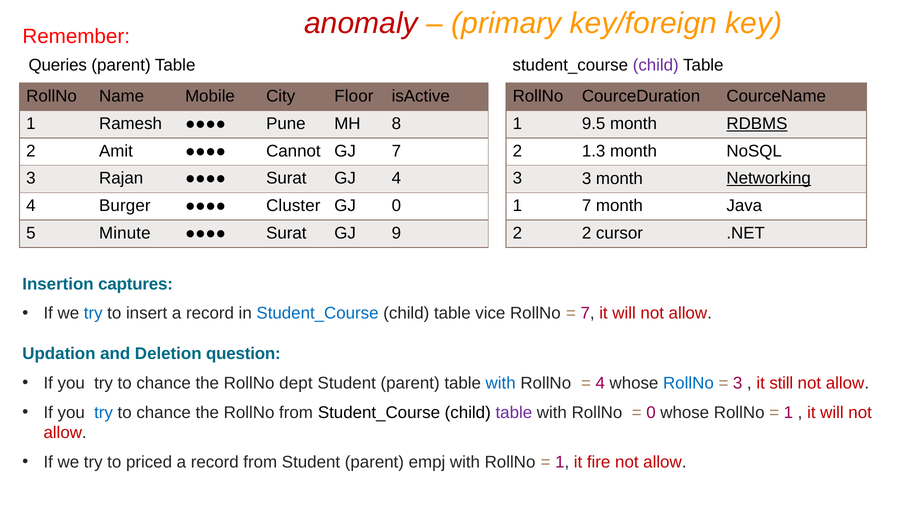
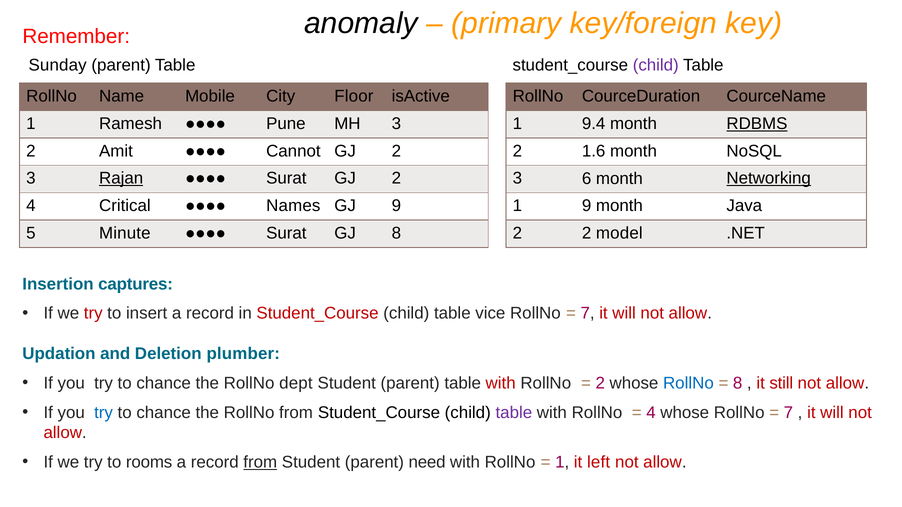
anomaly colour: red -> black
Queries: Queries -> Sunday
MH 8: 8 -> 3
9.5: 9.5 -> 9.4
7 at (396, 151): 7 -> 2
1.3: 1.3 -> 1.6
Rajan underline: none -> present
Surat GJ 4: 4 -> 2
3 3: 3 -> 6
Burger: Burger -> Critical
Cluster: Cluster -> Names
GJ 0: 0 -> 9
1 7: 7 -> 9
GJ 9: 9 -> 8
cursor: cursor -> model
try at (93, 314) colour: blue -> red
Student_Course at (318, 314) colour: blue -> red
question: question -> plumber
with at (501, 383) colour: blue -> red
4 at (600, 383): 4 -> 2
3 at (738, 383): 3 -> 8
0 at (651, 413): 0 -> 4
1 at (788, 413): 1 -> 7
priced: priced -> rooms
from at (260, 462) underline: none -> present
empj: empj -> need
fire: fire -> left
